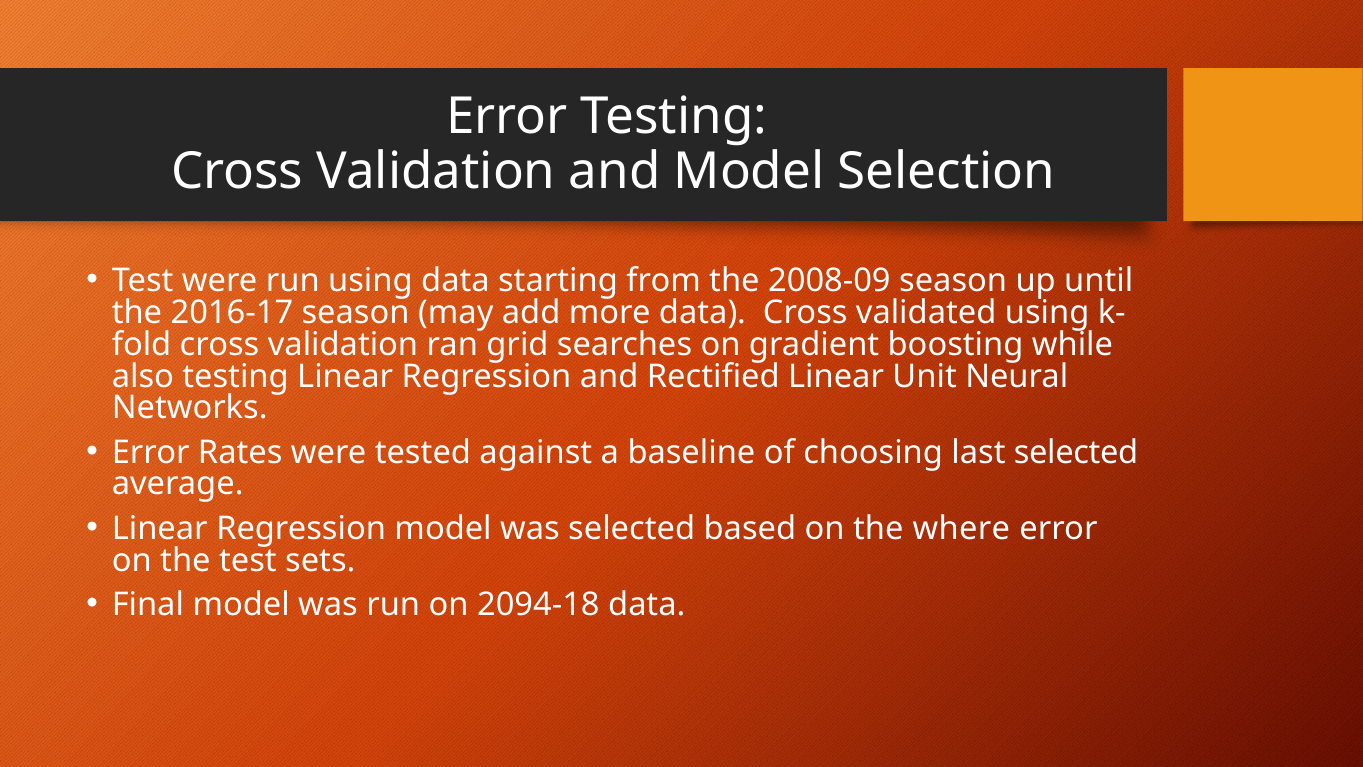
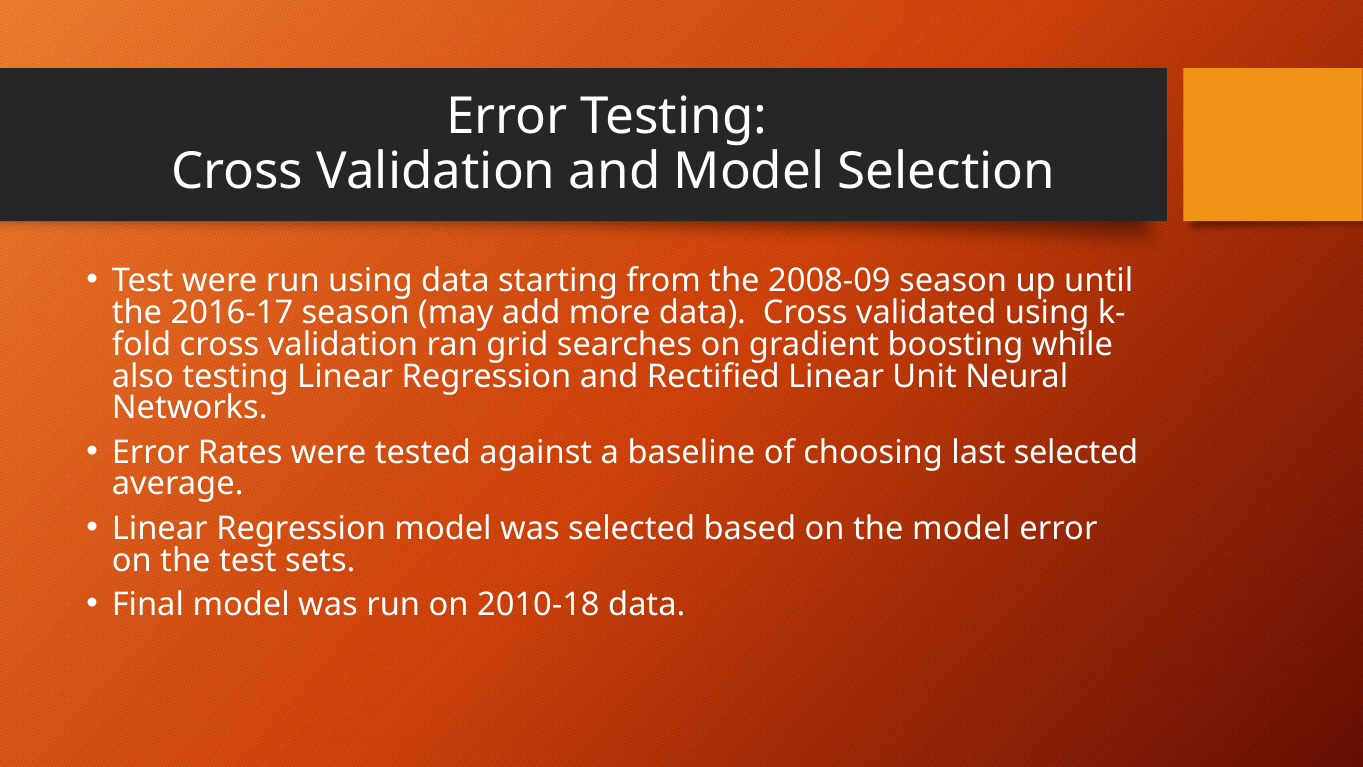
the where: where -> model
2094-18: 2094-18 -> 2010-18
